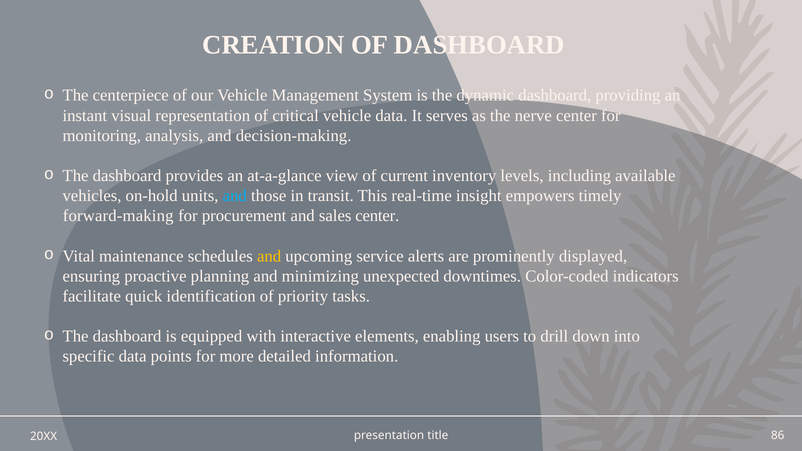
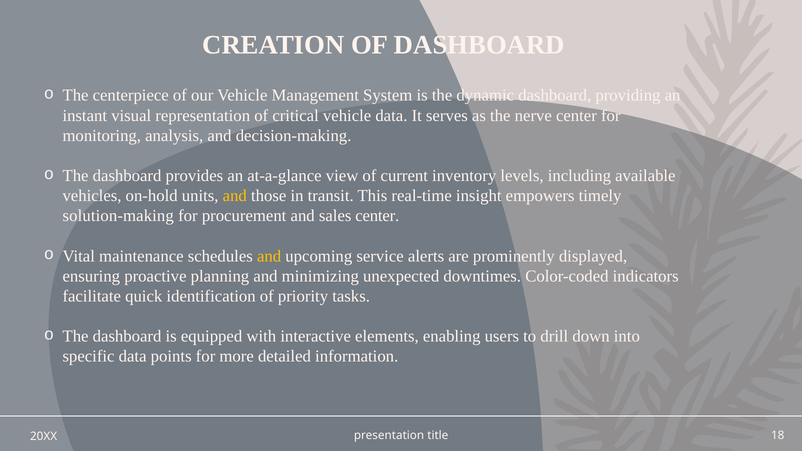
and at (235, 196) colour: light blue -> yellow
forward-making: forward-making -> solution-making
86: 86 -> 18
